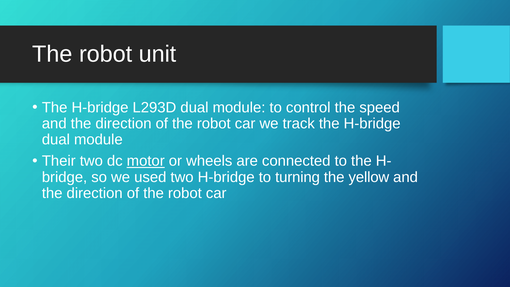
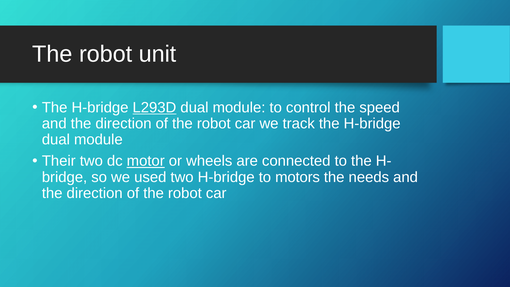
L293D underline: none -> present
turning: turning -> motors
yellow: yellow -> needs
